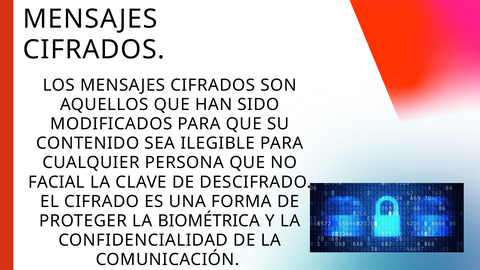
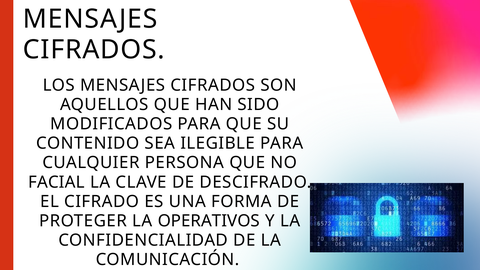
BIOMÉTRICA: BIOMÉTRICA -> OPERATIVOS
